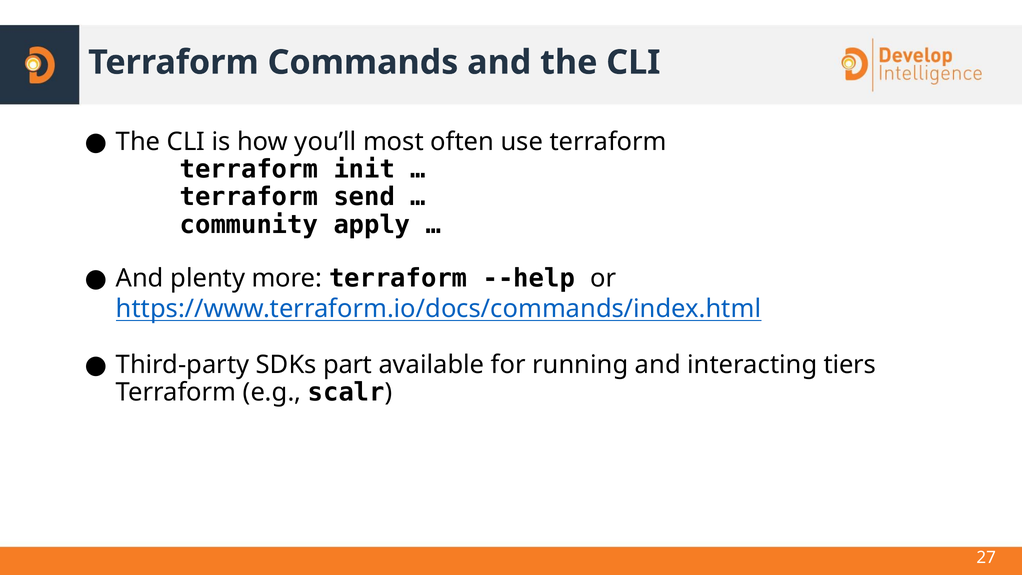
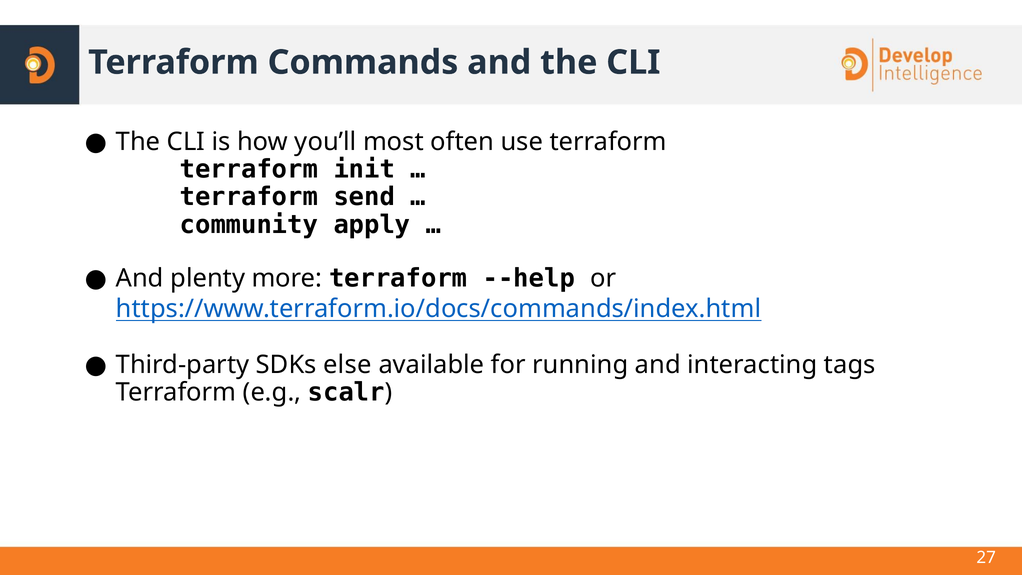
part: part -> else
tiers: tiers -> tags
